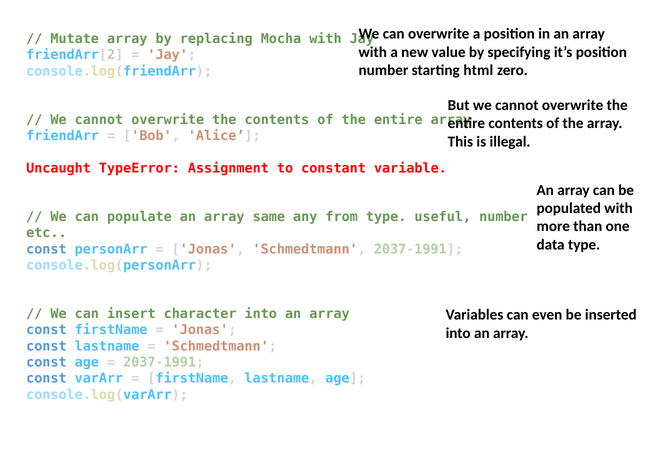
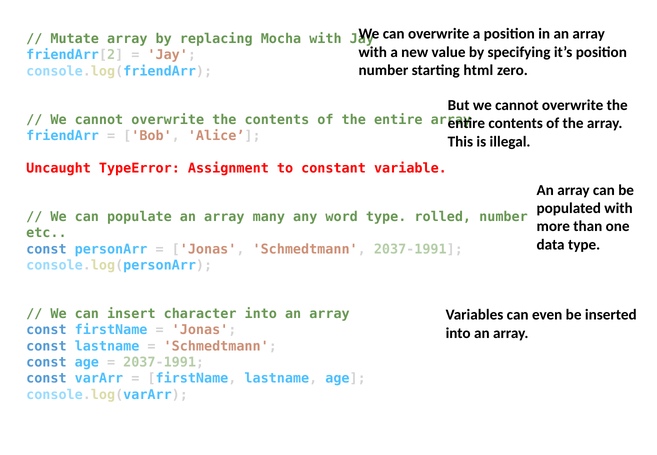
same: same -> many
from: from -> word
useful: useful -> rolled
